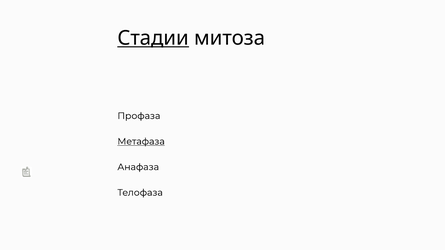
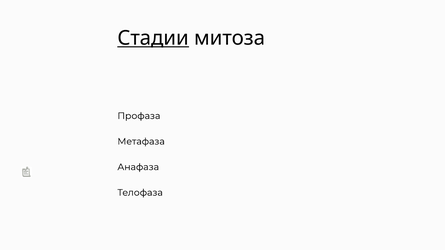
Метафаза underline: present -> none
